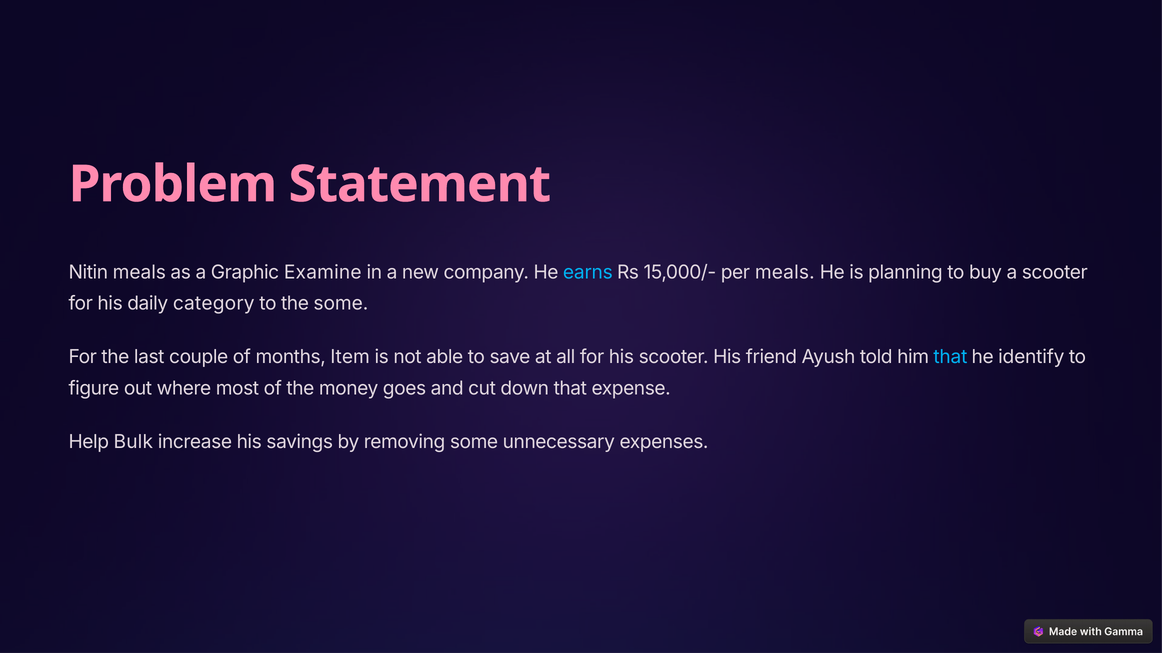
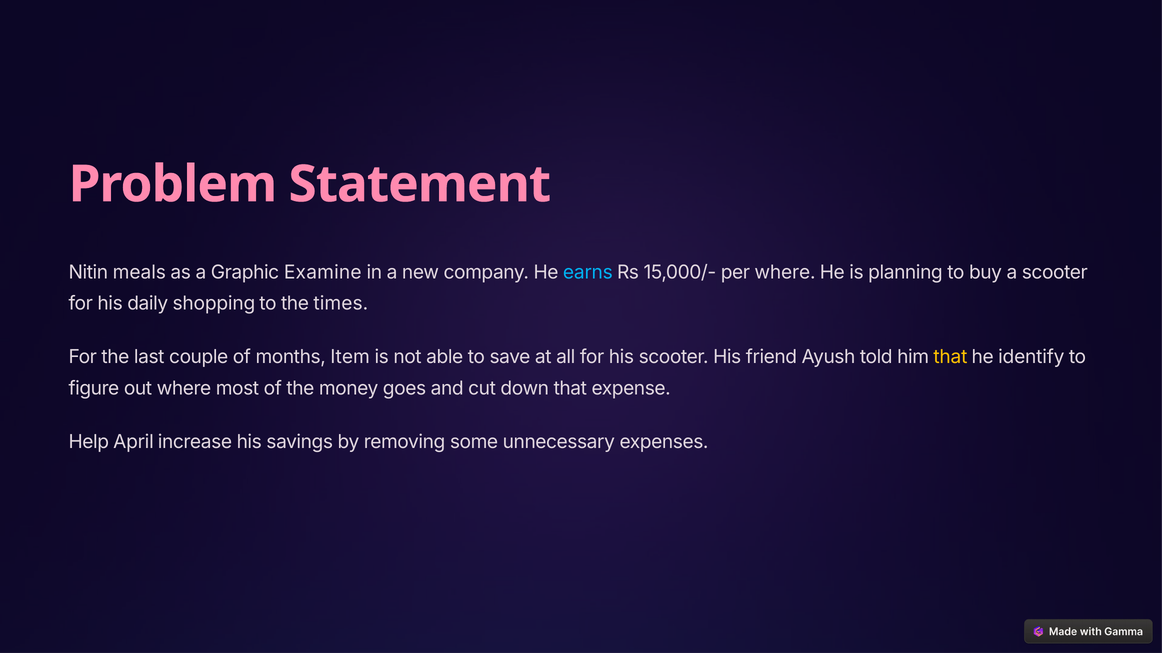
per meals: meals -> where
category: category -> shopping
the some: some -> times
that at (950, 357) colour: light blue -> yellow
Bulk: Bulk -> April
